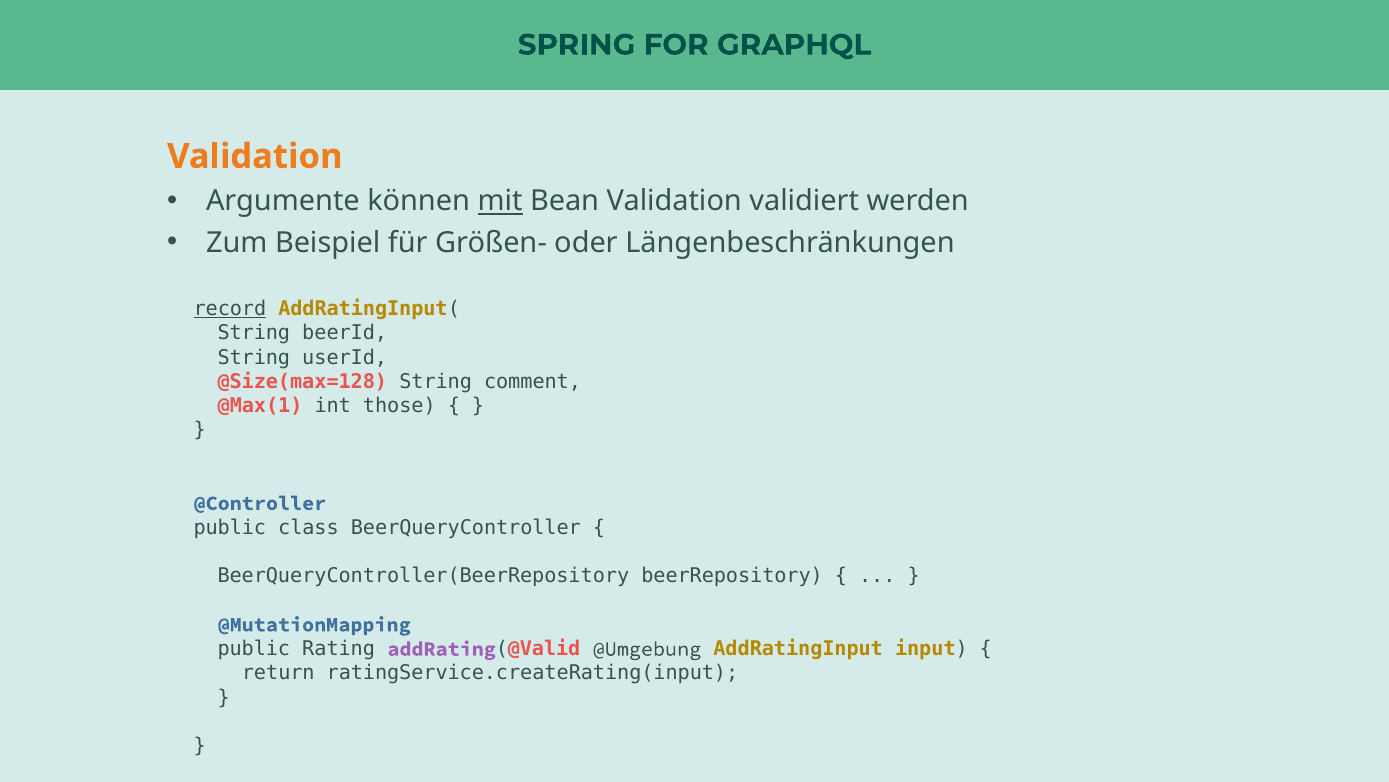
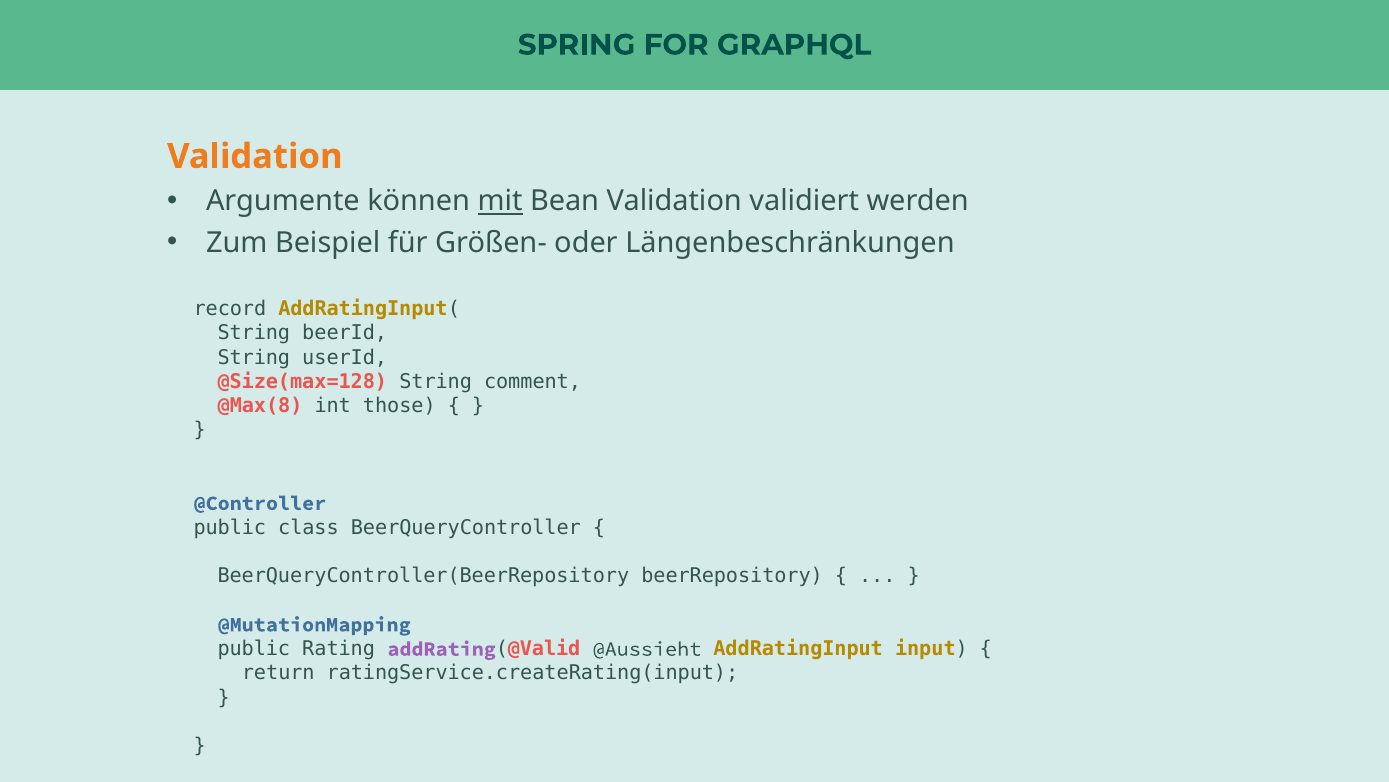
record underline: present -> none
@Max(1: @Max(1 -> @Max(8
@Umgebung: @Umgebung -> @Aussieht
